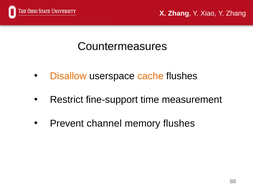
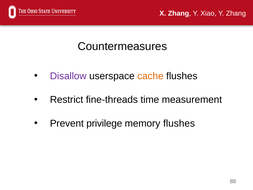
Disallow colour: orange -> purple
fine-support: fine-support -> fine-threads
channel: channel -> privilege
